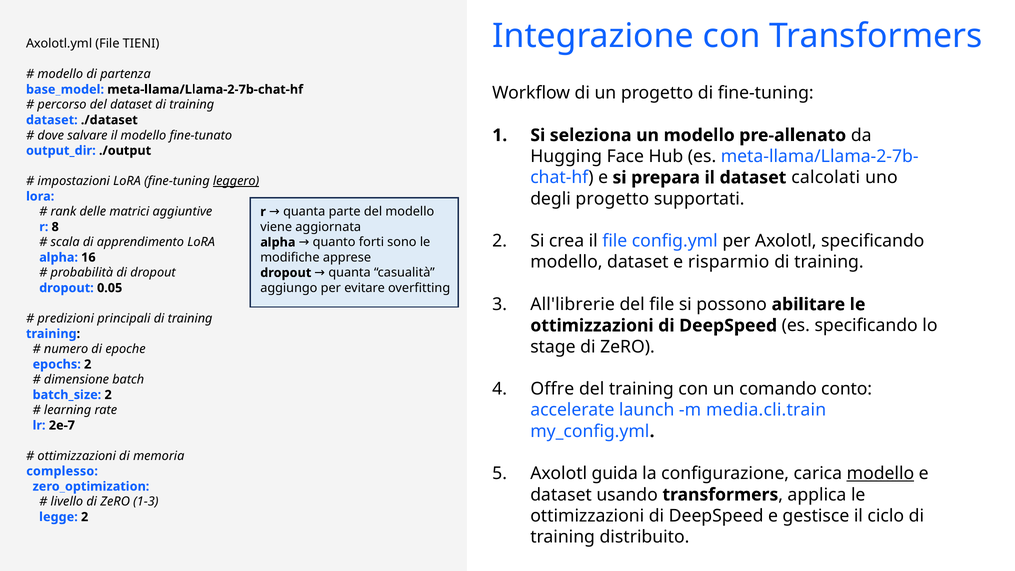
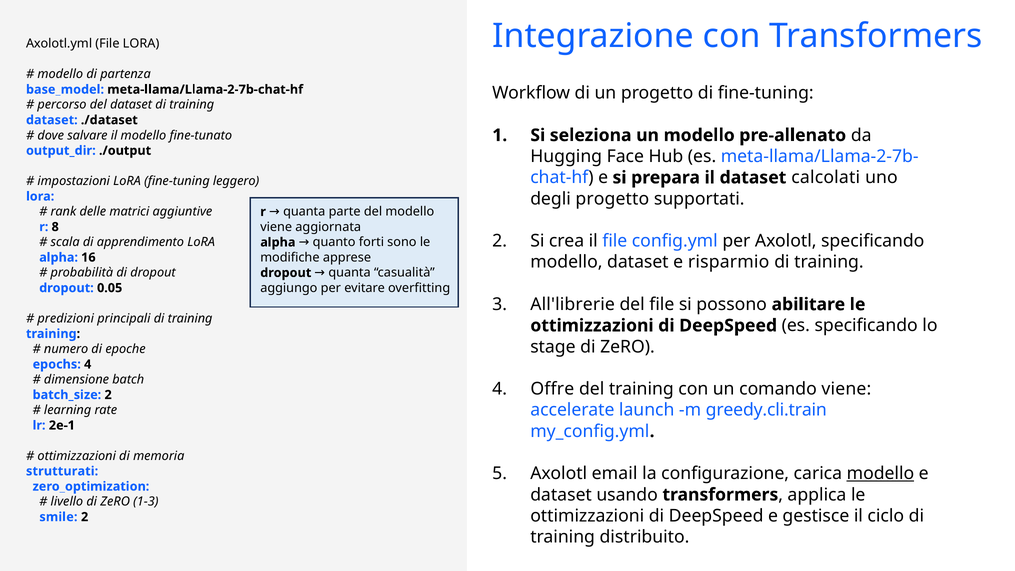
File TIENI: TIENI -> LORA
leggero underline: present -> none
epochs 2: 2 -> 4
comando conto: conto -> viene
media.cli.train: media.cli.train -> greedy.cli.train
2e-7: 2e-7 -> 2e-1
guida: guida -> email
complesso: complesso -> strutturati
legge: legge -> smile
